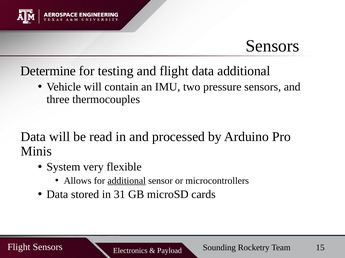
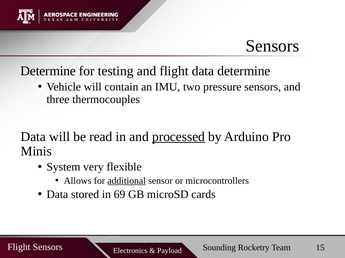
data additional: additional -> determine
processed underline: none -> present
31: 31 -> 69
